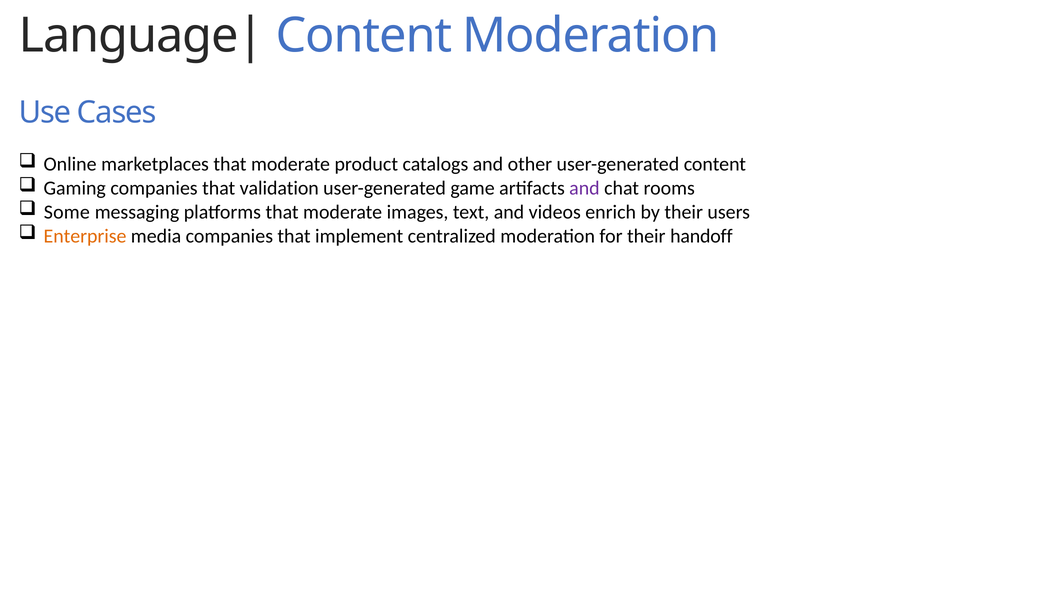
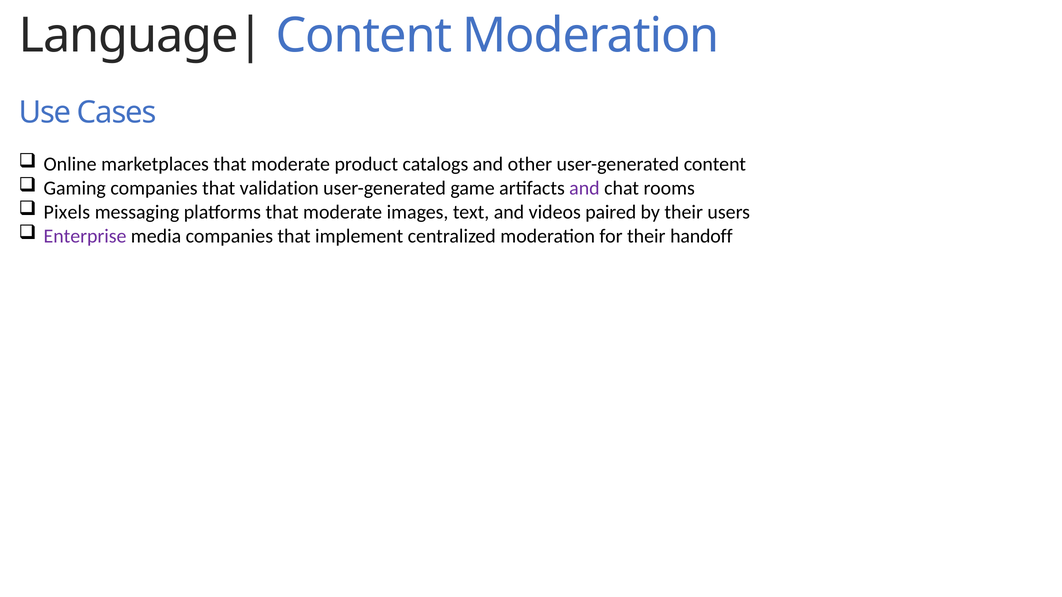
Some: Some -> Pixels
enrich: enrich -> paired
Enterprise colour: orange -> purple
